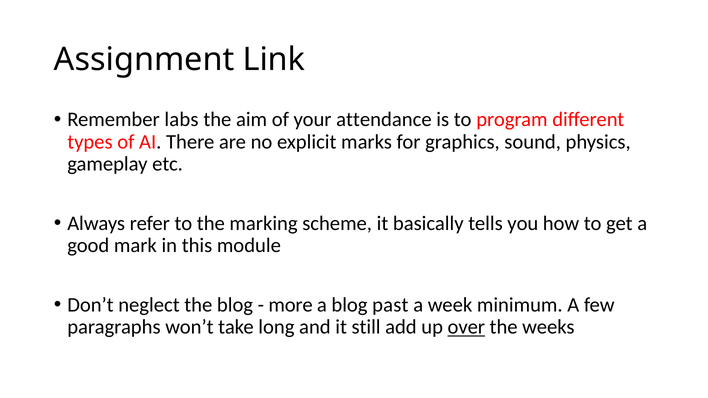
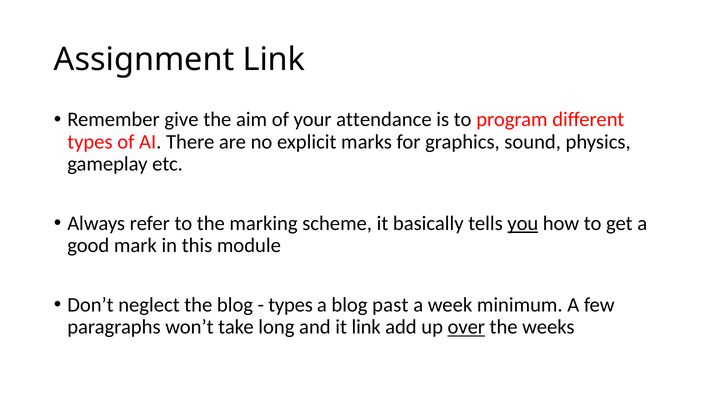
labs: labs -> give
you underline: none -> present
more at (291, 305): more -> types
it still: still -> link
